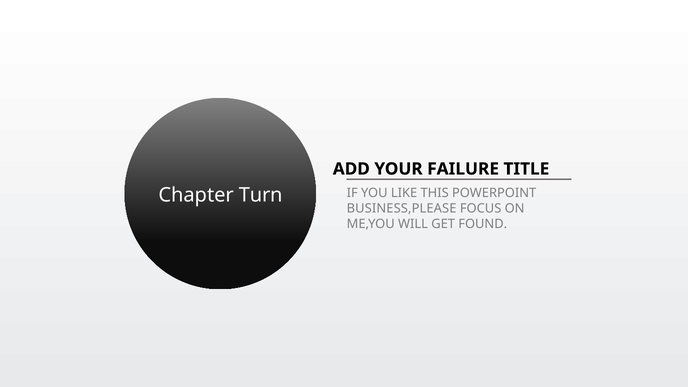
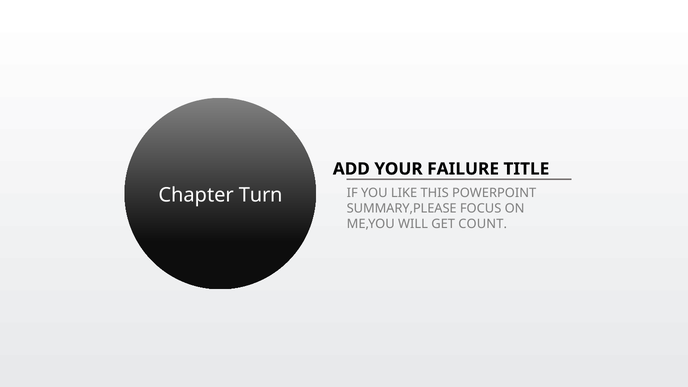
BUSINESS,PLEASE: BUSINESS,PLEASE -> SUMMARY,PLEASE
FOUND: FOUND -> COUNT
